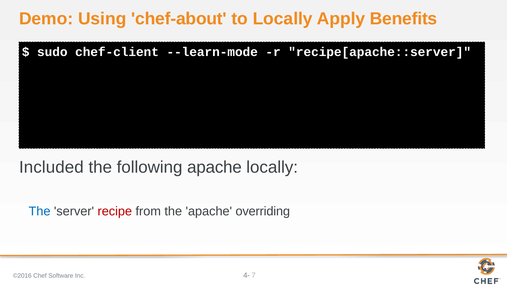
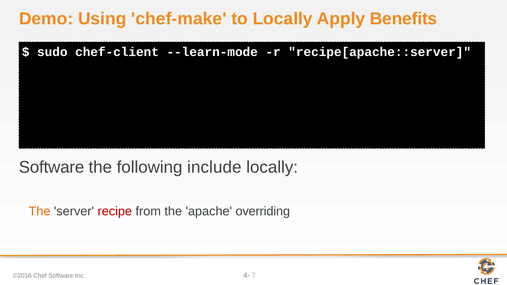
chef-about: chef-about -> chef-make
Included at (51, 167): Included -> Software
following apache: apache -> include
The at (40, 211) colour: blue -> orange
